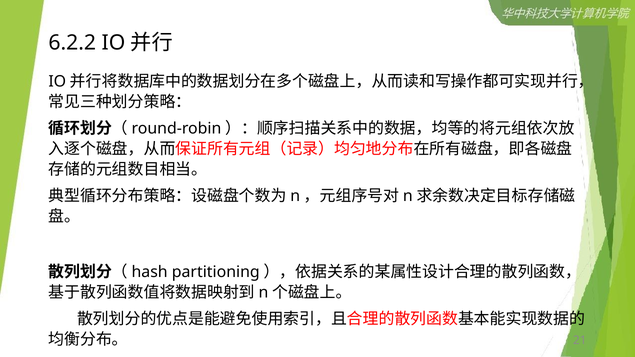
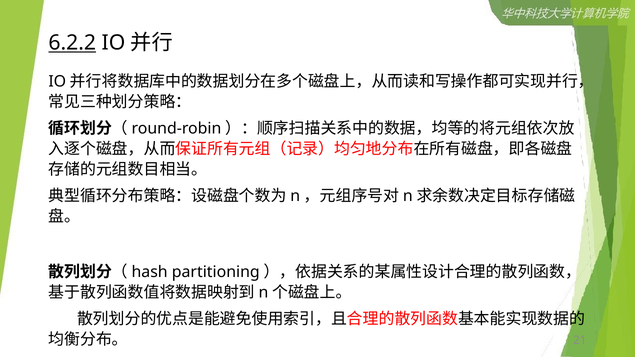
6.2.2 underline: none -> present
